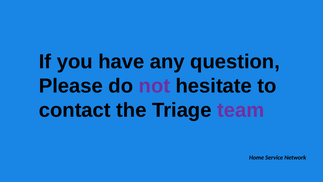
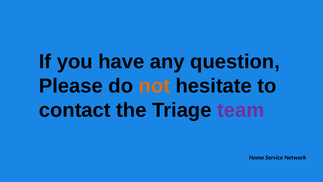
not colour: purple -> orange
